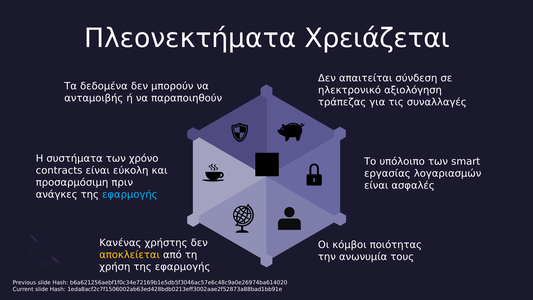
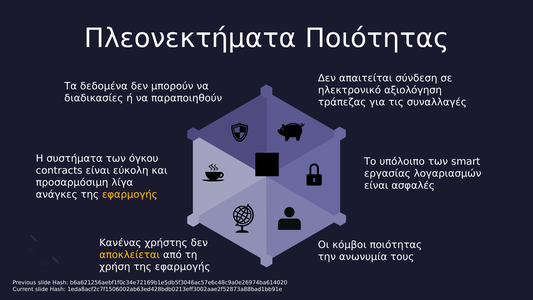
Πλεονεκτήματα Χρειάζεται: Χρειάζεται -> Ποιότητας
ανταμοιβής: ανταμοιβής -> διαδικασίες
χρόνο: χρόνο -> όγκου
πριν: πριν -> λίγα
εφαρμογής at (130, 194) colour: light blue -> yellow
